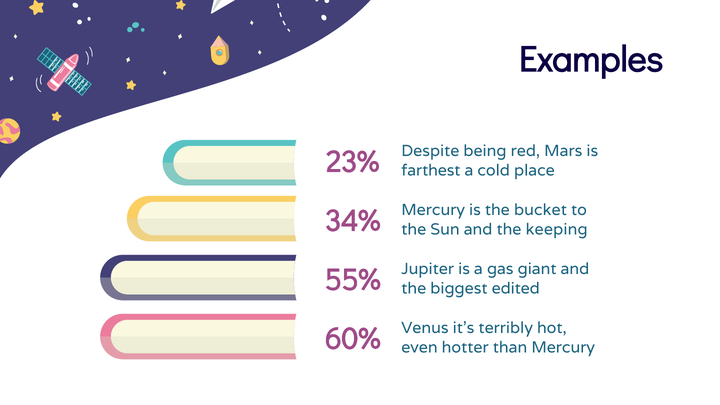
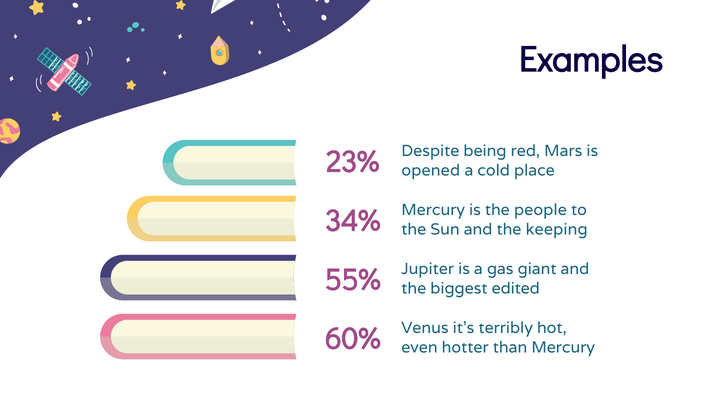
farthest: farthest -> opened
bucket: bucket -> people
